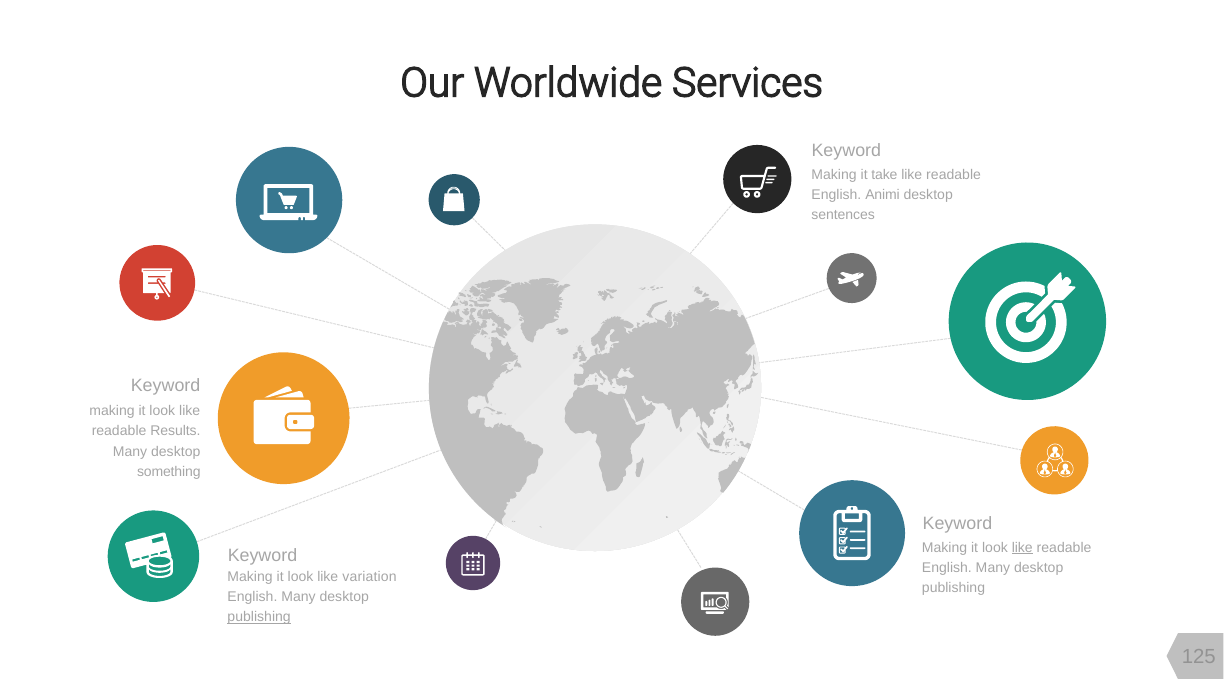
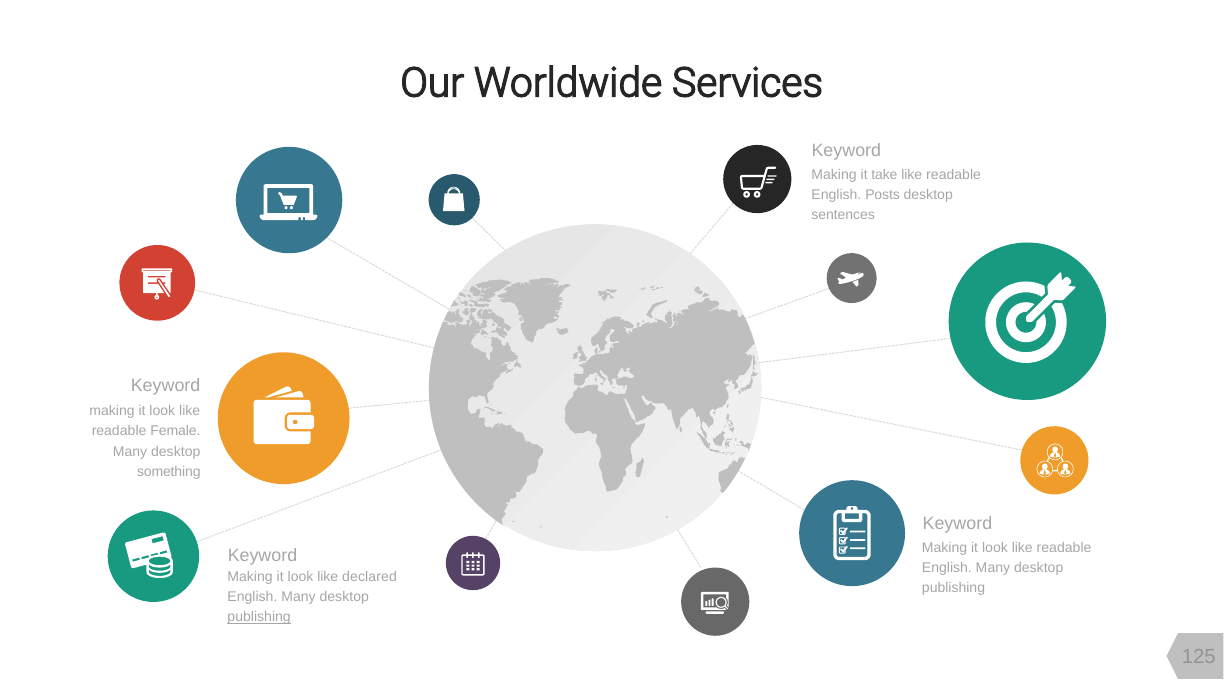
Animi: Animi -> Posts
Results: Results -> Female
like at (1022, 547) underline: present -> none
variation: variation -> declared
